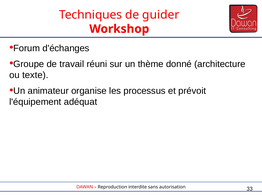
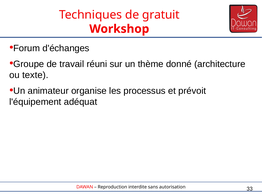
guider: guider -> gratuit
